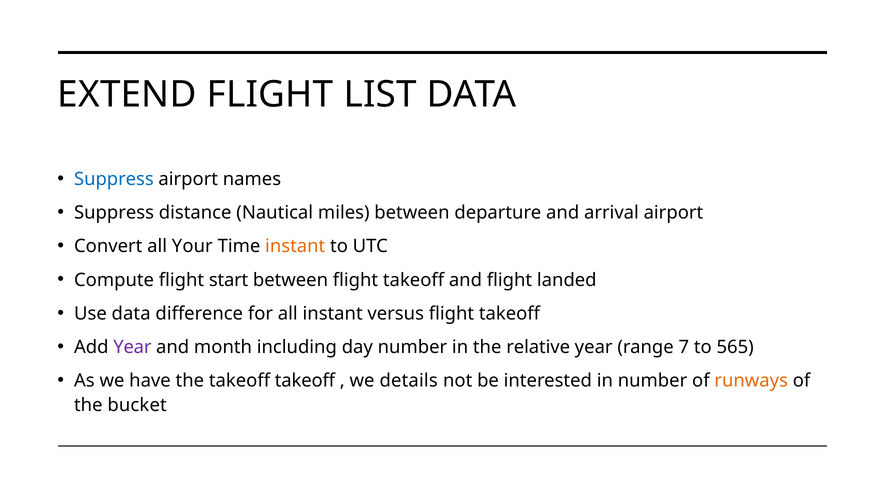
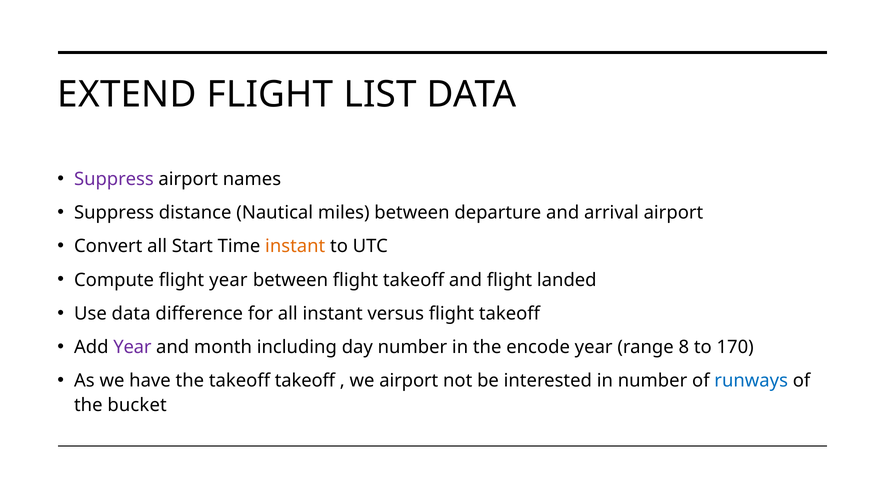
Suppress at (114, 179) colour: blue -> purple
Your: Your -> Start
flight start: start -> year
relative: relative -> encode
7: 7 -> 8
565: 565 -> 170
we details: details -> airport
runways colour: orange -> blue
